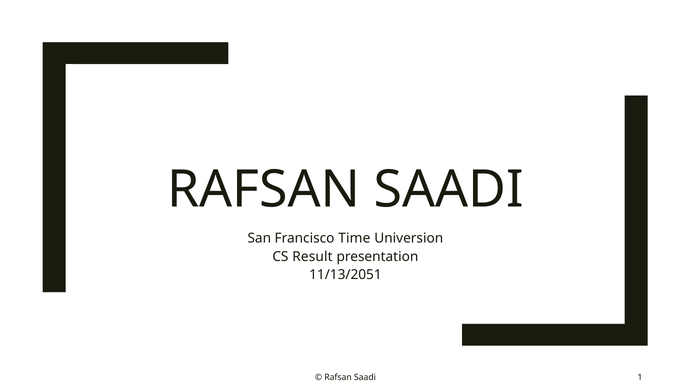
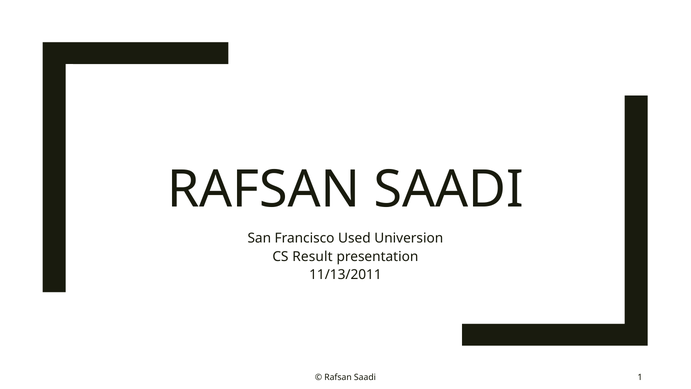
Time: Time -> Used
11/13/2051: 11/13/2051 -> 11/13/2011
